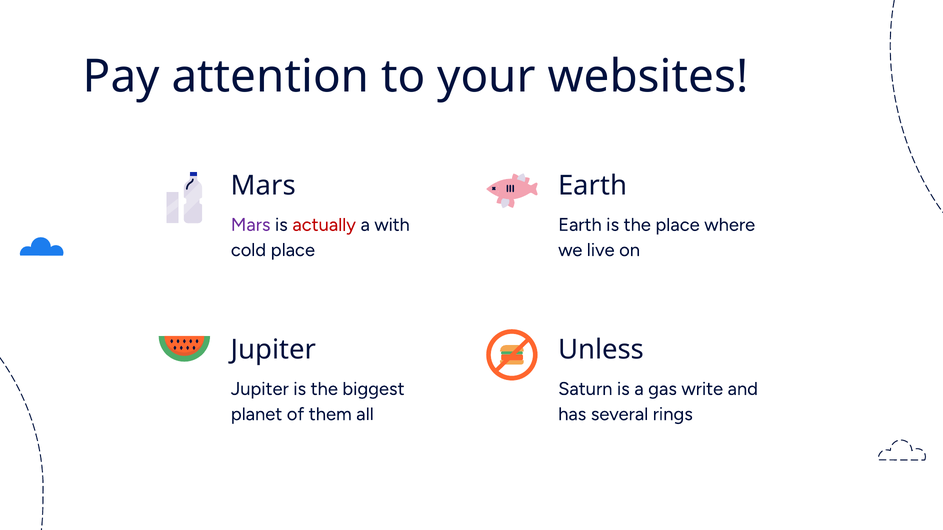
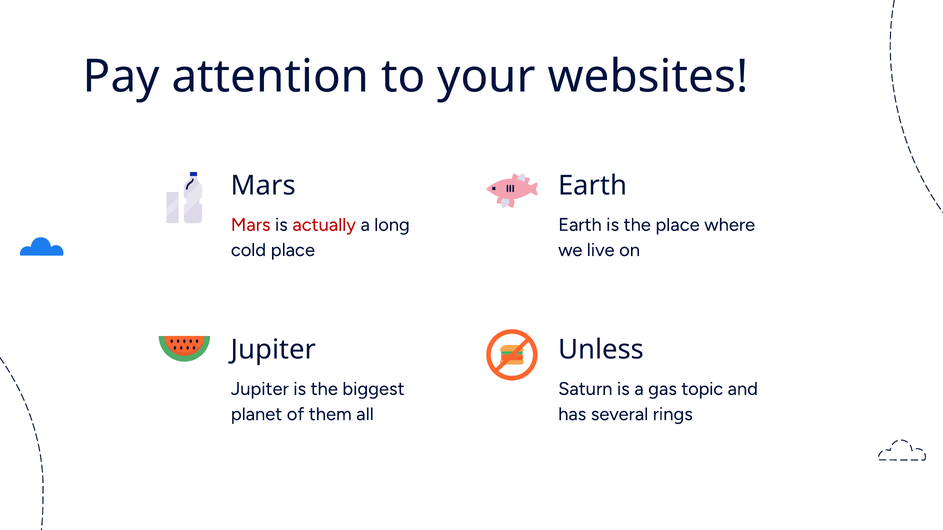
Mars at (251, 225) colour: purple -> red
with: with -> long
write: write -> topic
